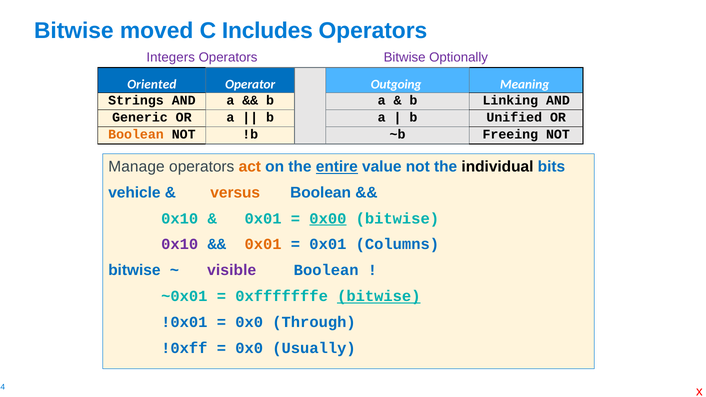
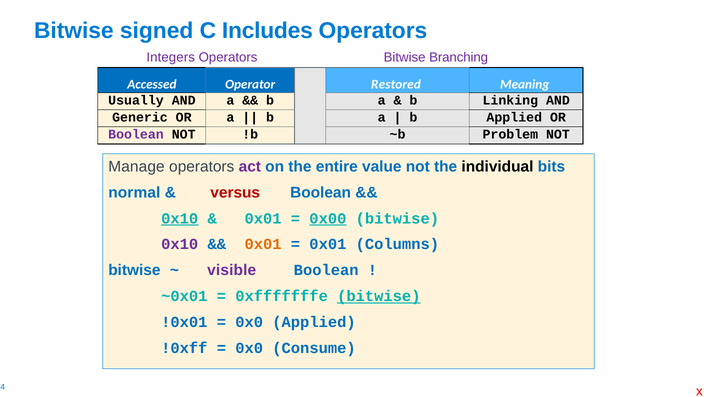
moved: moved -> signed
Optionally: Optionally -> Branching
Oriented: Oriented -> Accessed
Outgoing: Outgoing -> Restored
Strings: Strings -> Usually
b Unified: Unified -> Applied
Boolean at (136, 135) colour: orange -> purple
Freeing: Freeing -> Problem
act colour: orange -> purple
entire underline: present -> none
vehicle: vehicle -> normal
versus colour: orange -> red
0x10 at (180, 219) underline: none -> present
0x0 Through: Through -> Applied
Usually: Usually -> Consume
